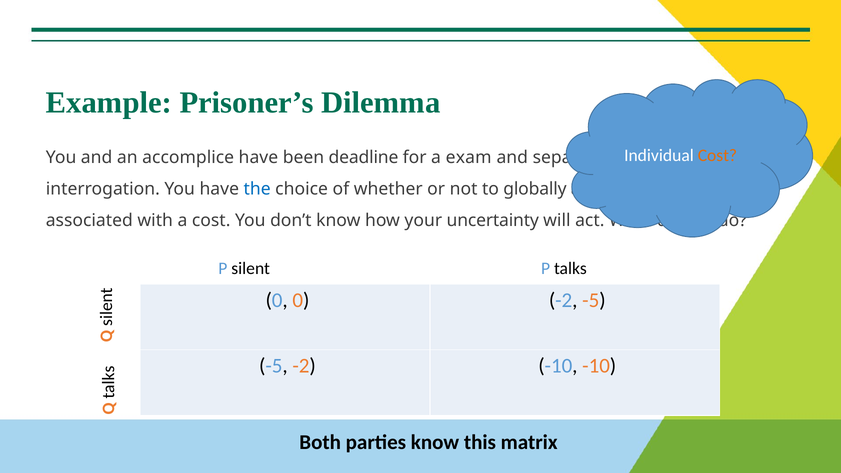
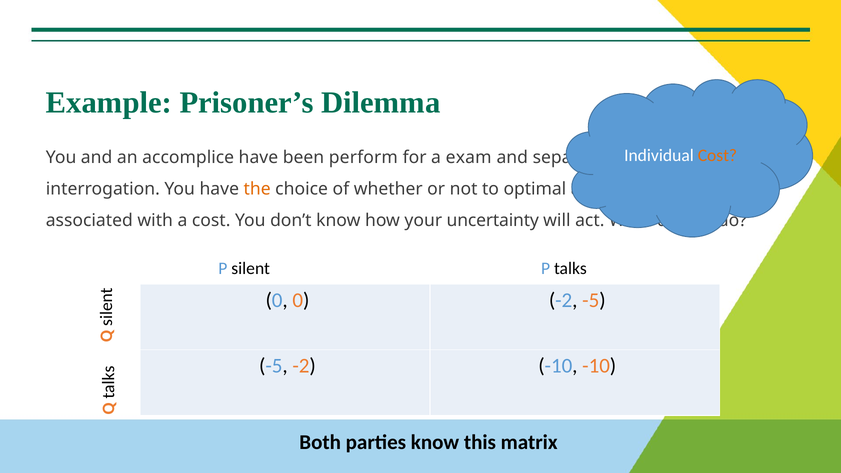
deadline: deadline -> perform
the colour: blue -> orange
globally: globally -> optimal
